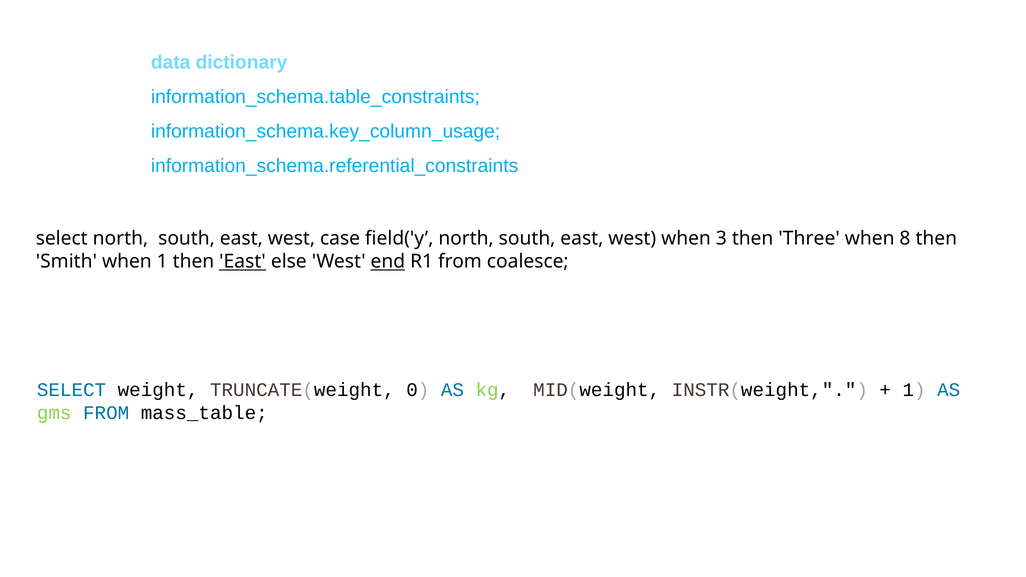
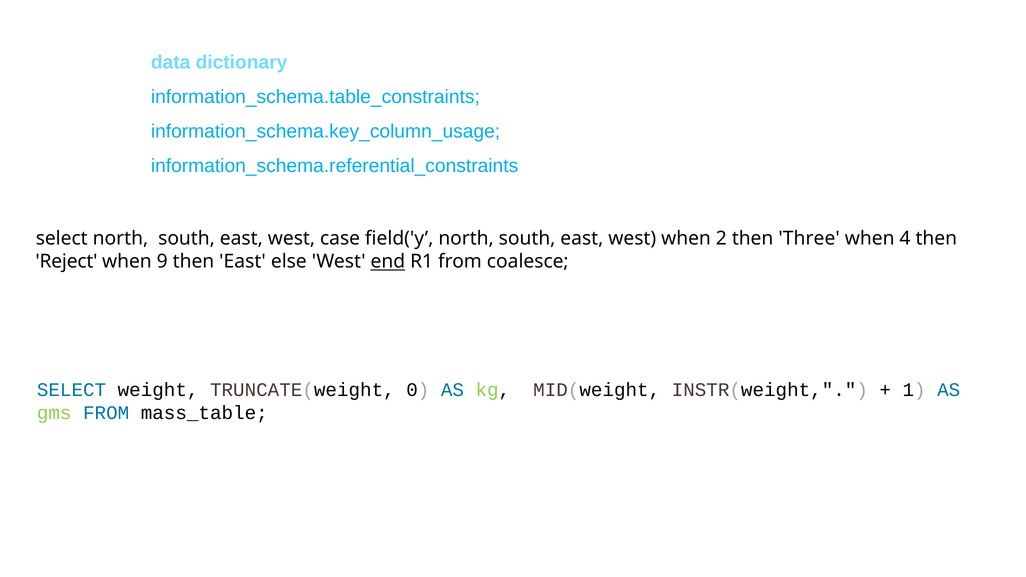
3: 3 -> 2
8: 8 -> 4
Smith: Smith -> Reject
when 1: 1 -> 9
East at (243, 262) underline: present -> none
